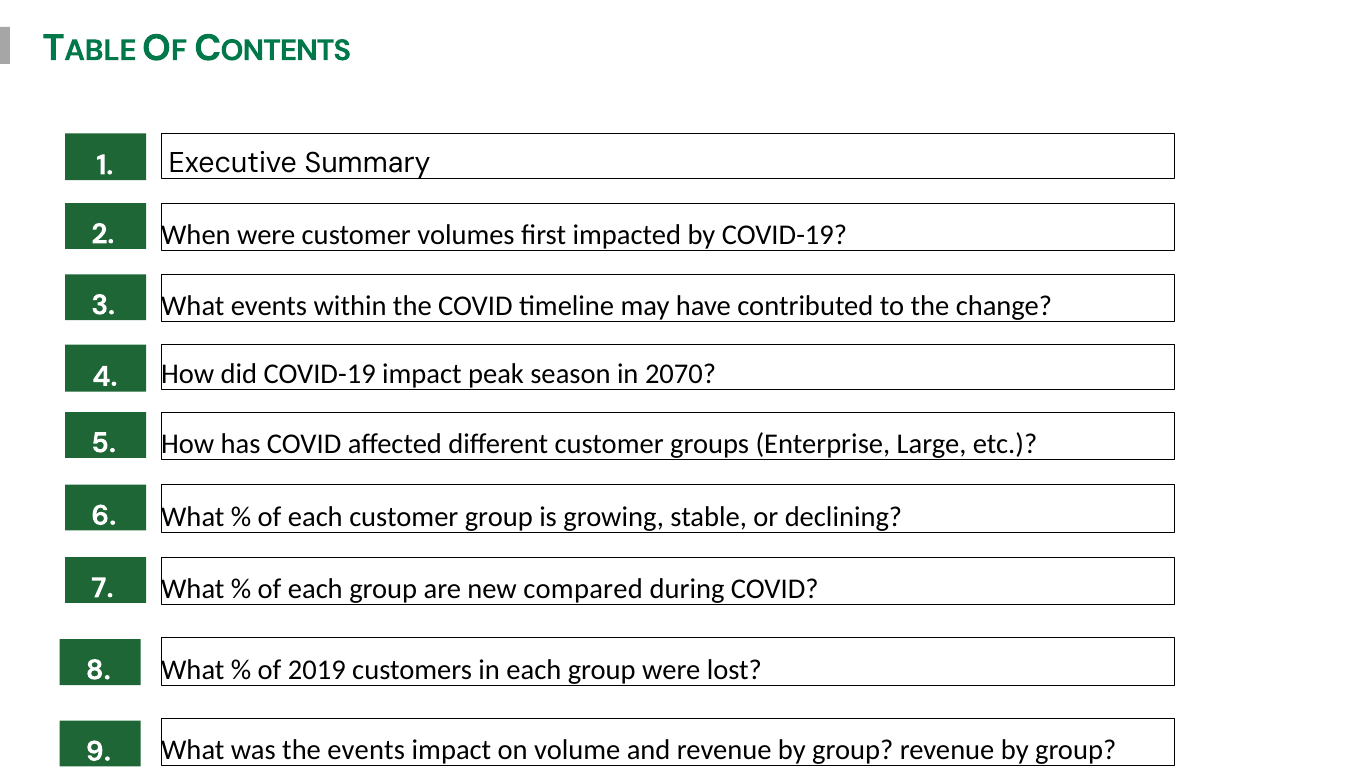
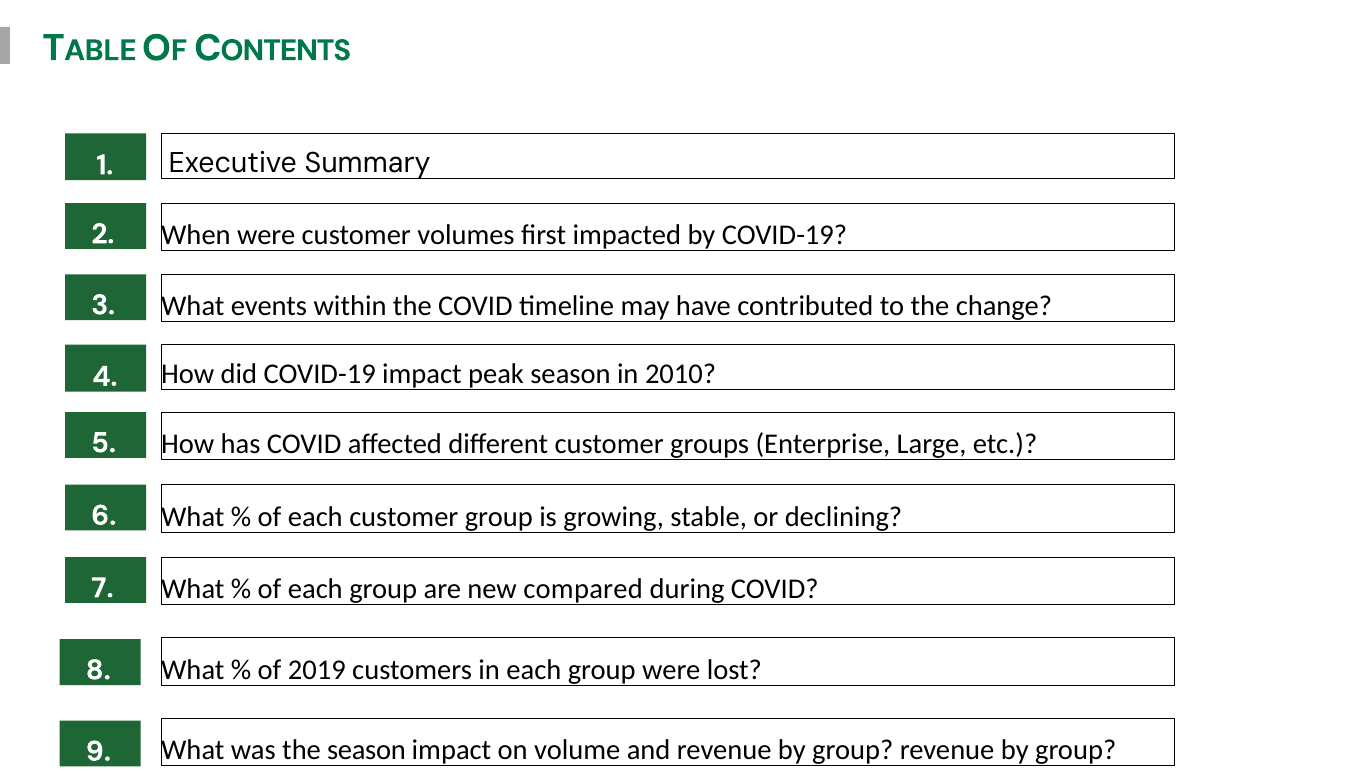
2070: 2070 -> 2010
the events: events -> season
